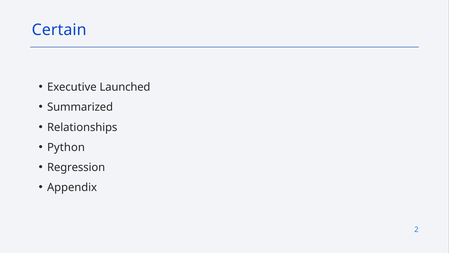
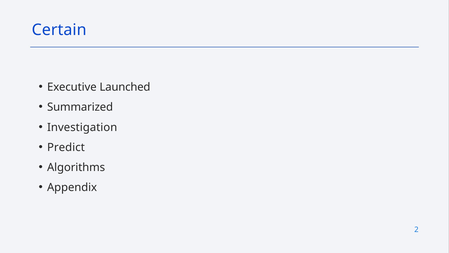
Relationships: Relationships -> Investigation
Python: Python -> Predict
Regression: Regression -> Algorithms
